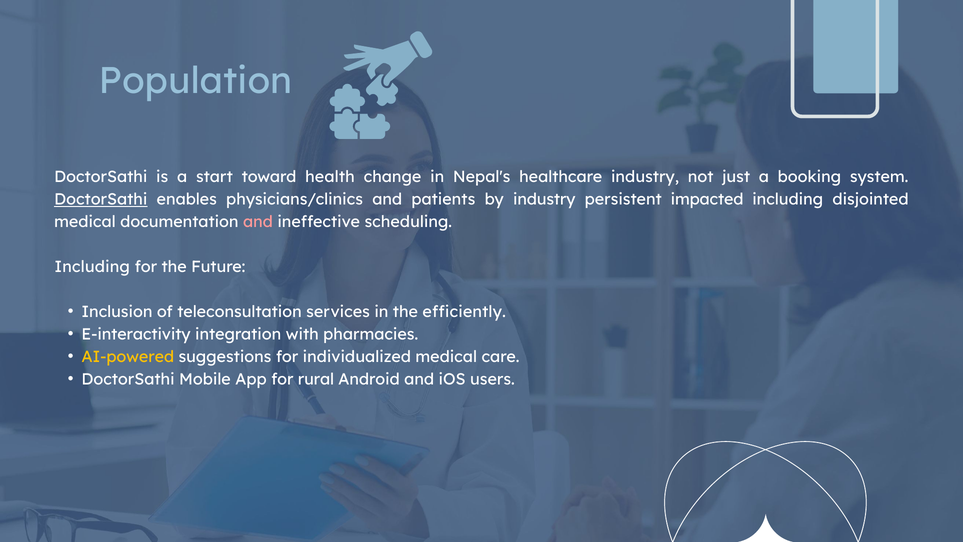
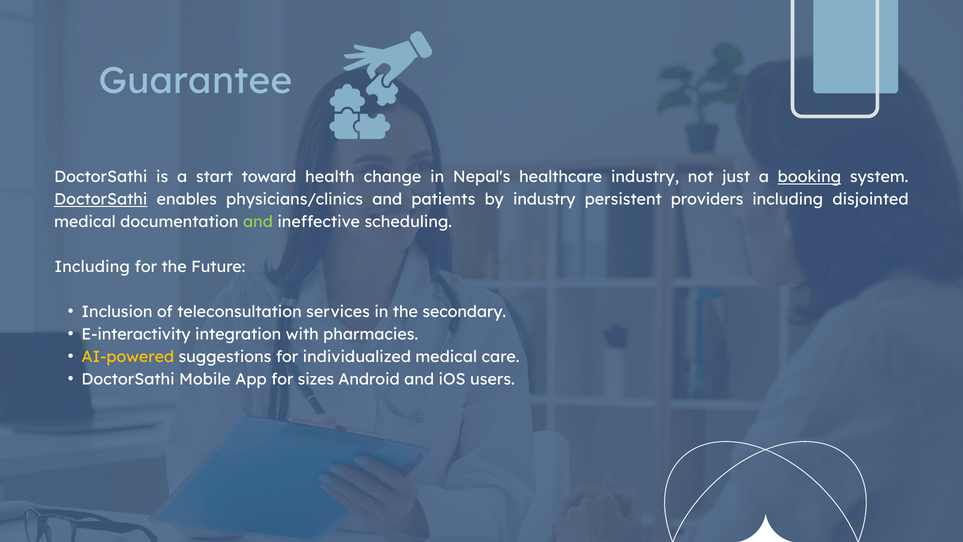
Population: Population -> Guarantee
booking underline: none -> present
impacted: impacted -> providers
and at (258, 222) colour: pink -> light green
efficiently: efficiently -> secondary
rural: rural -> sizes
